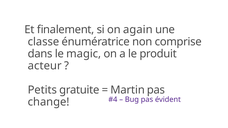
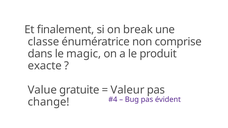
again: again -> break
acteur: acteur -> exacte
Petits: Petits -> Value
Martin: Martin -> Valeur
